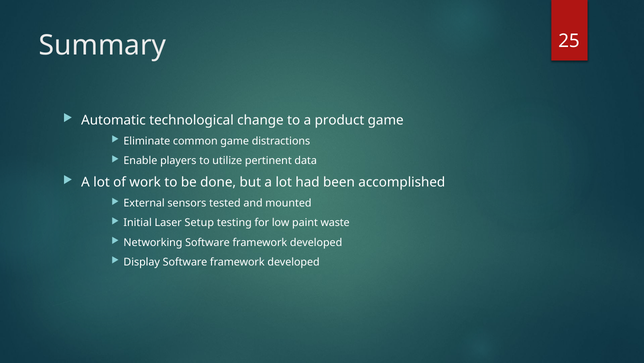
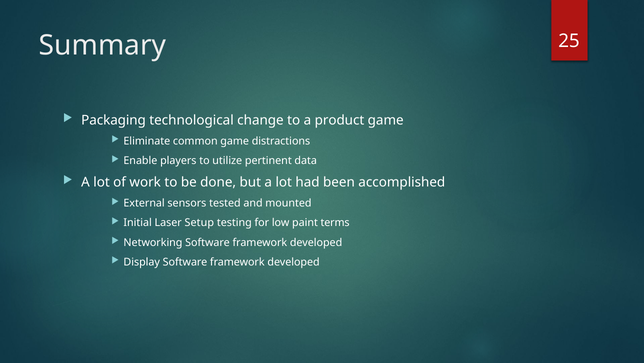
Automatic: Automatic -> Packaging
waste: waste -> terms
